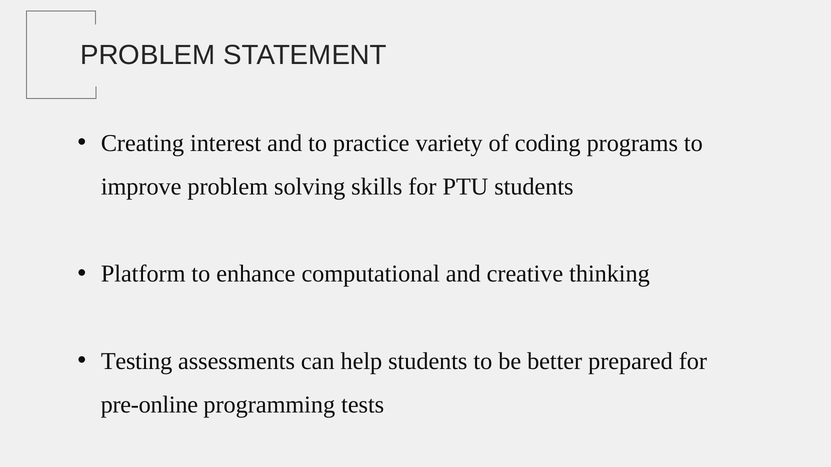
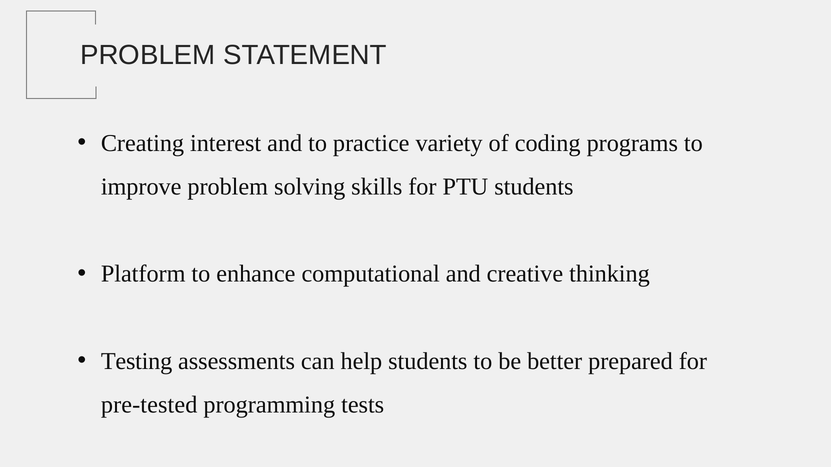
pre-online: pre-online -> pre-tested
